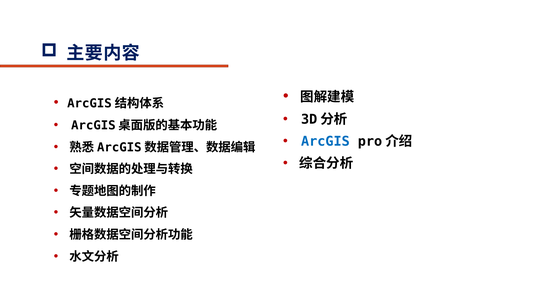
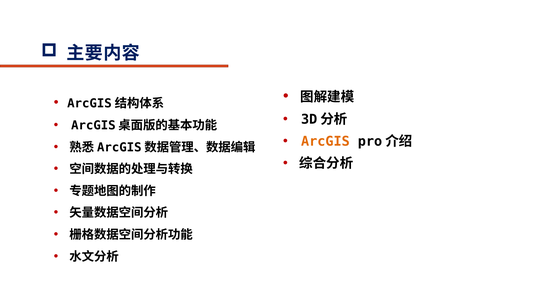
ArcGIS colour: blue -> orange
